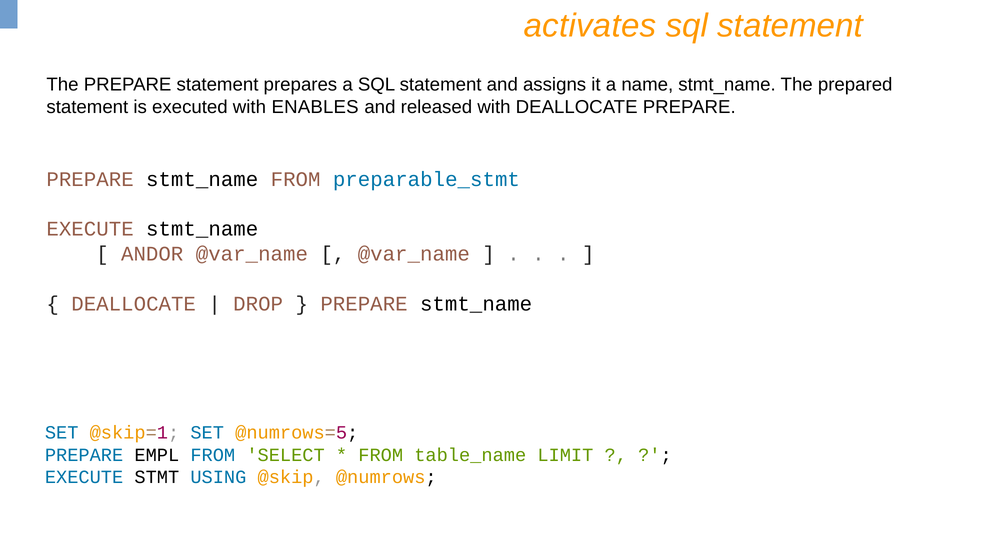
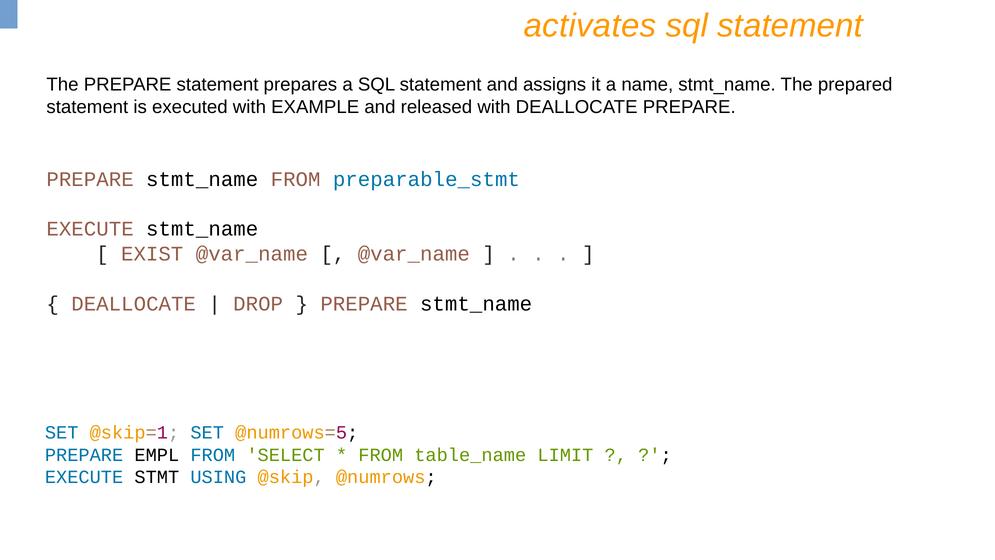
ENABLES: ENABLES -> EXAMPLE
ANDOR: ANDOR -> EXIST
